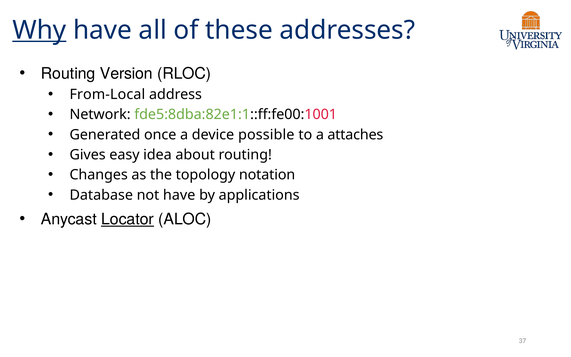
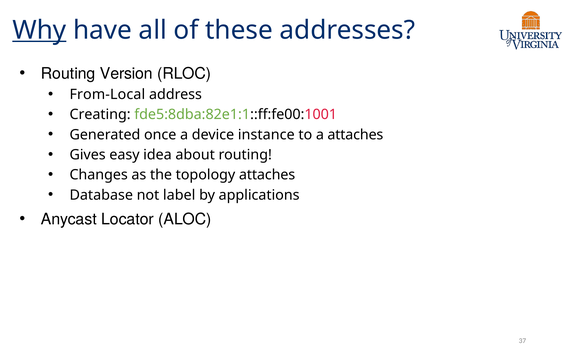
Network: Network -> Creating
possible: possible -> instance
topology notation: notation -> attaches
not have: have -> label
Locator underline: present -> none
